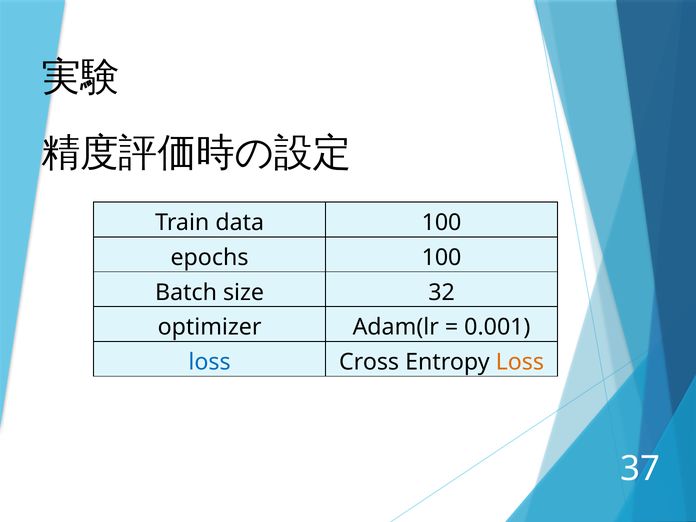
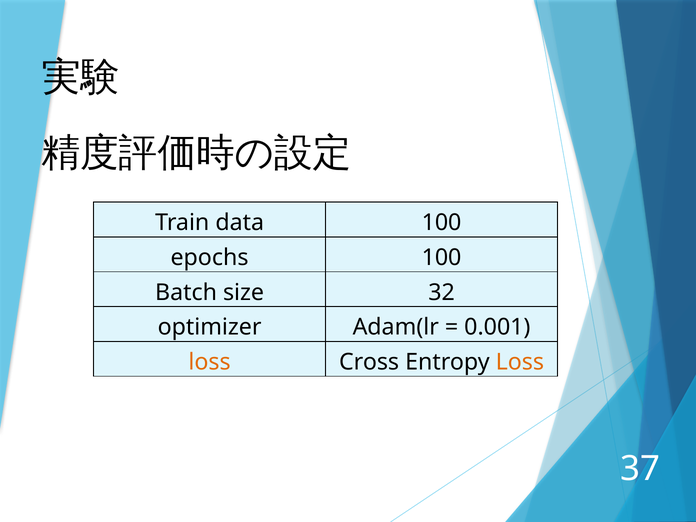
loss at (210, 362) colour: blue -> orange
